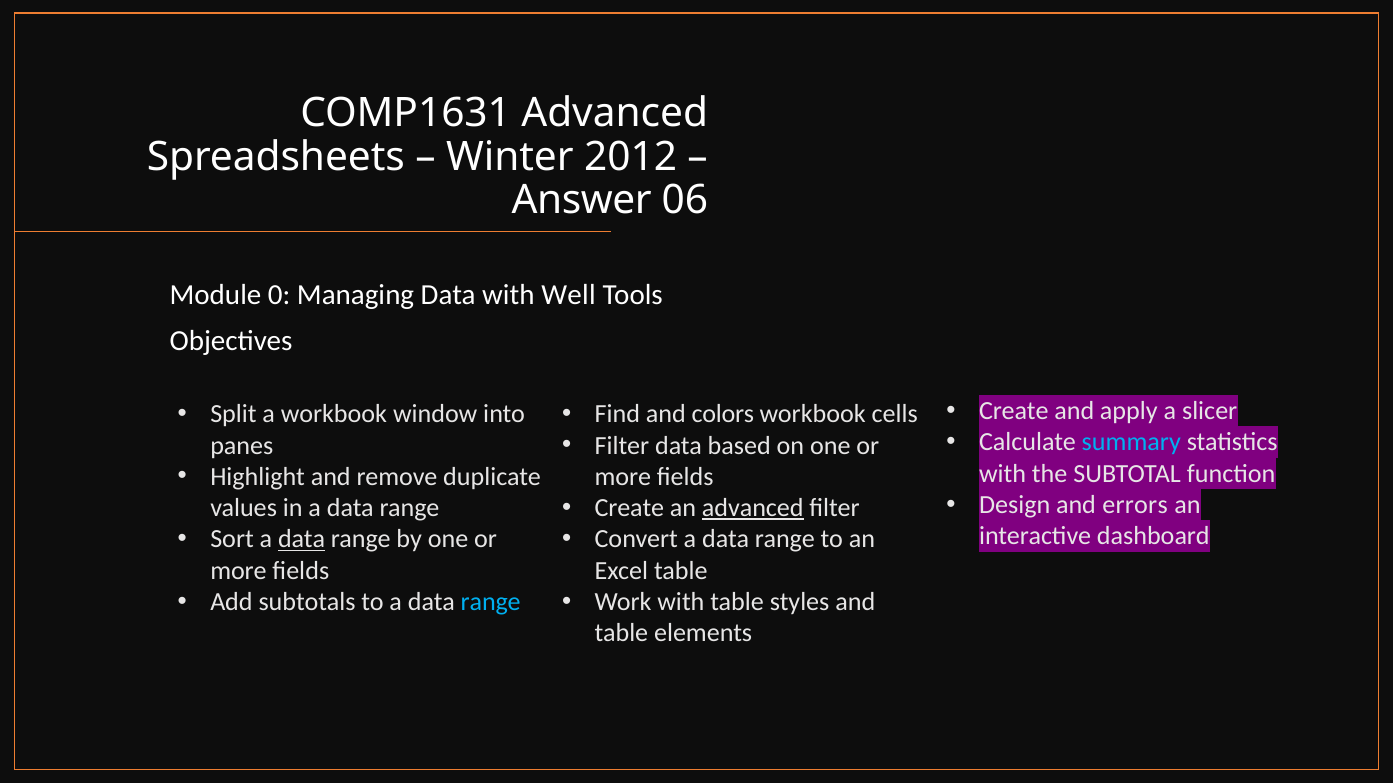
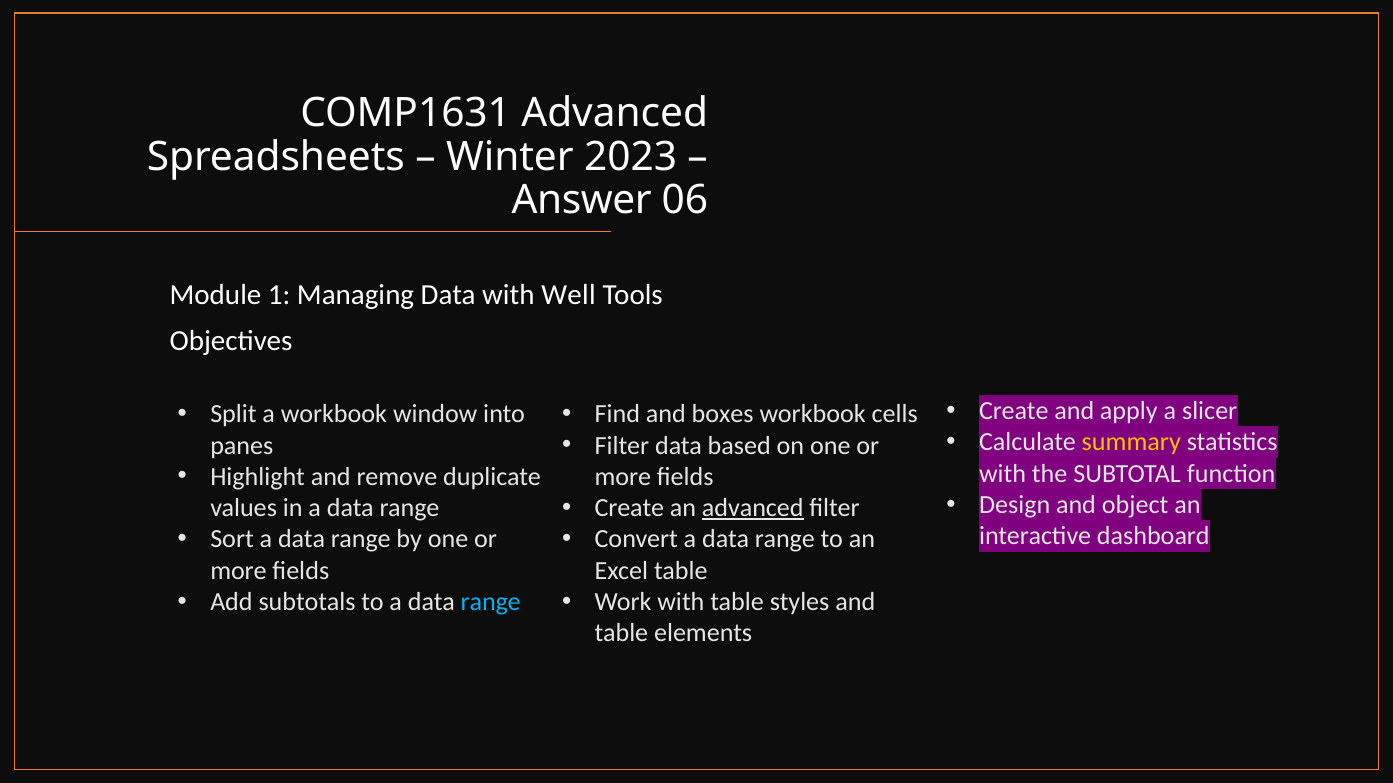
2012: 2012 -> 2023
0: 0 -> 1
colors: colors -> boxes
summary colour: light blue -> yellow
errors: errors -> object
data at (302, 540) underline: present -> none
